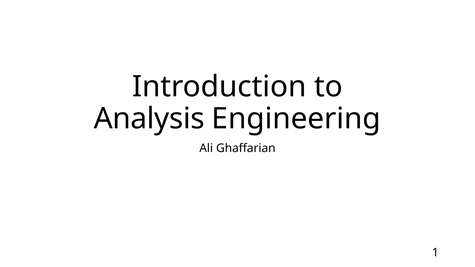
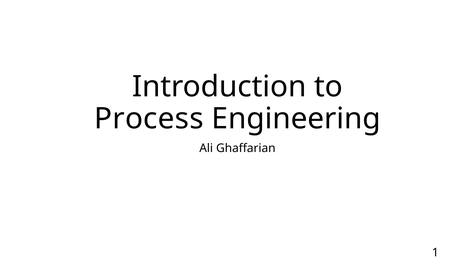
Analysis: Analysis -> Process
